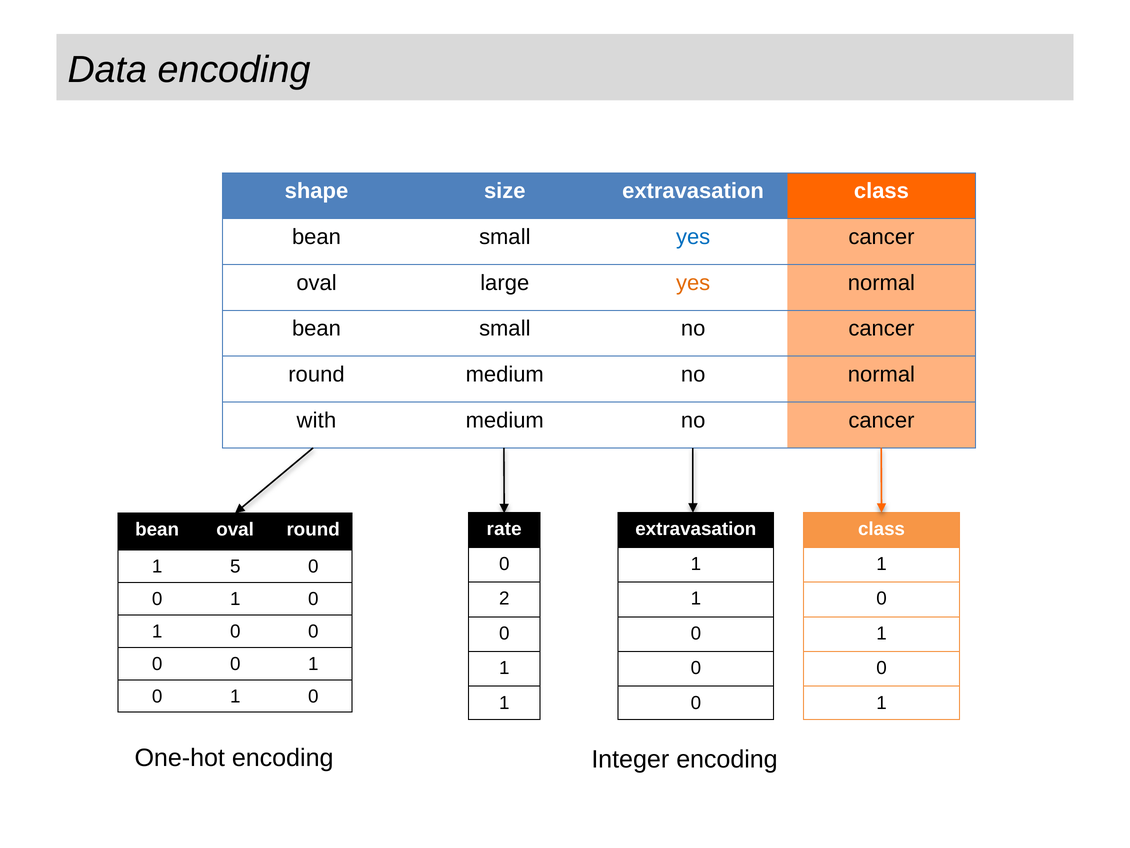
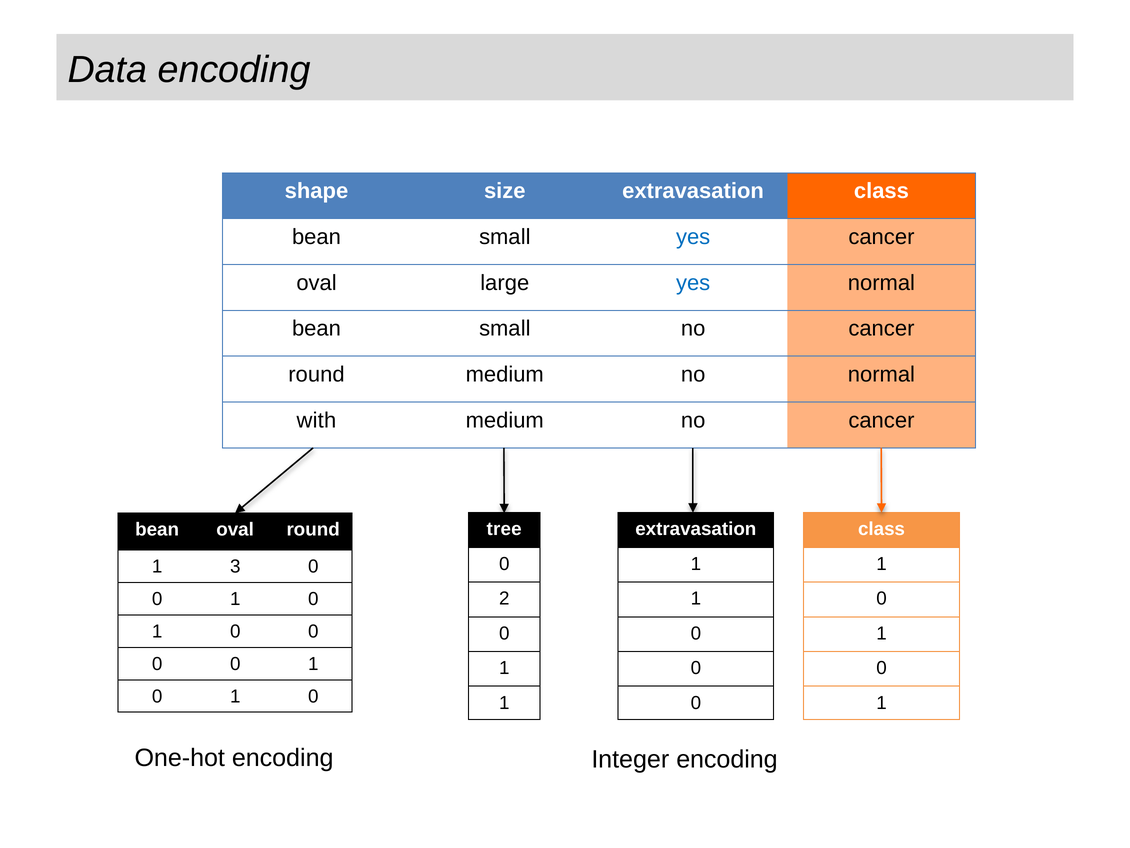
yes at (693, 283) colour: orange -> blue
rate: rate -> tree
5: 5 -> 3
